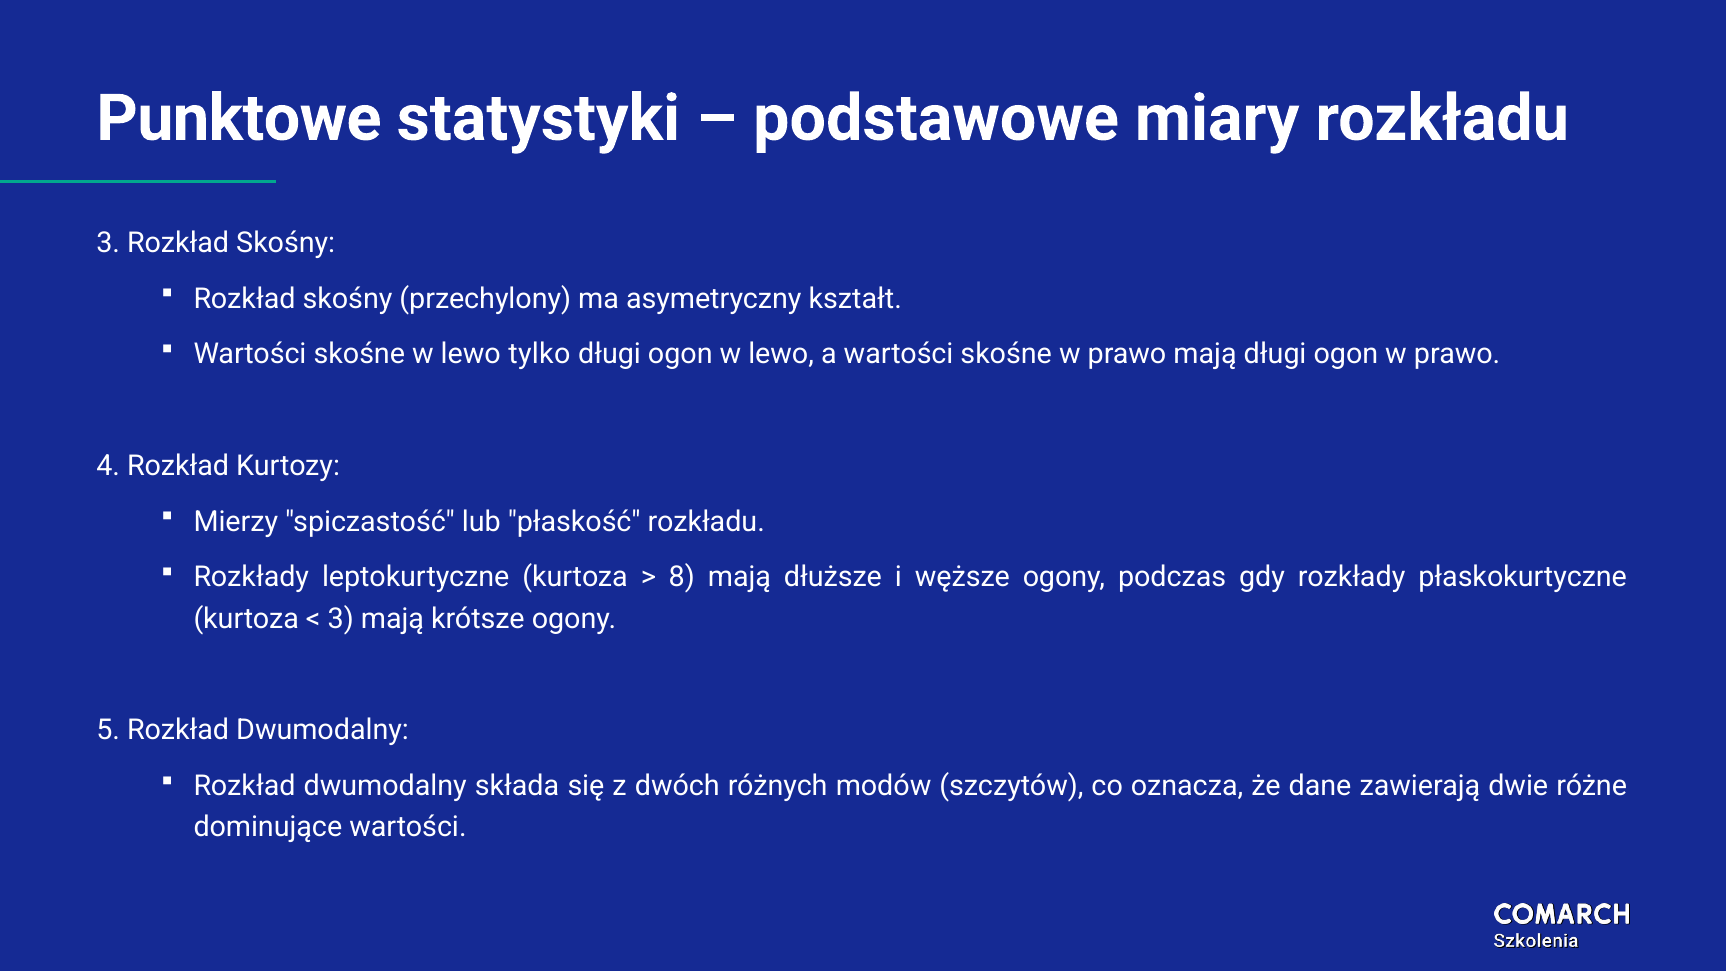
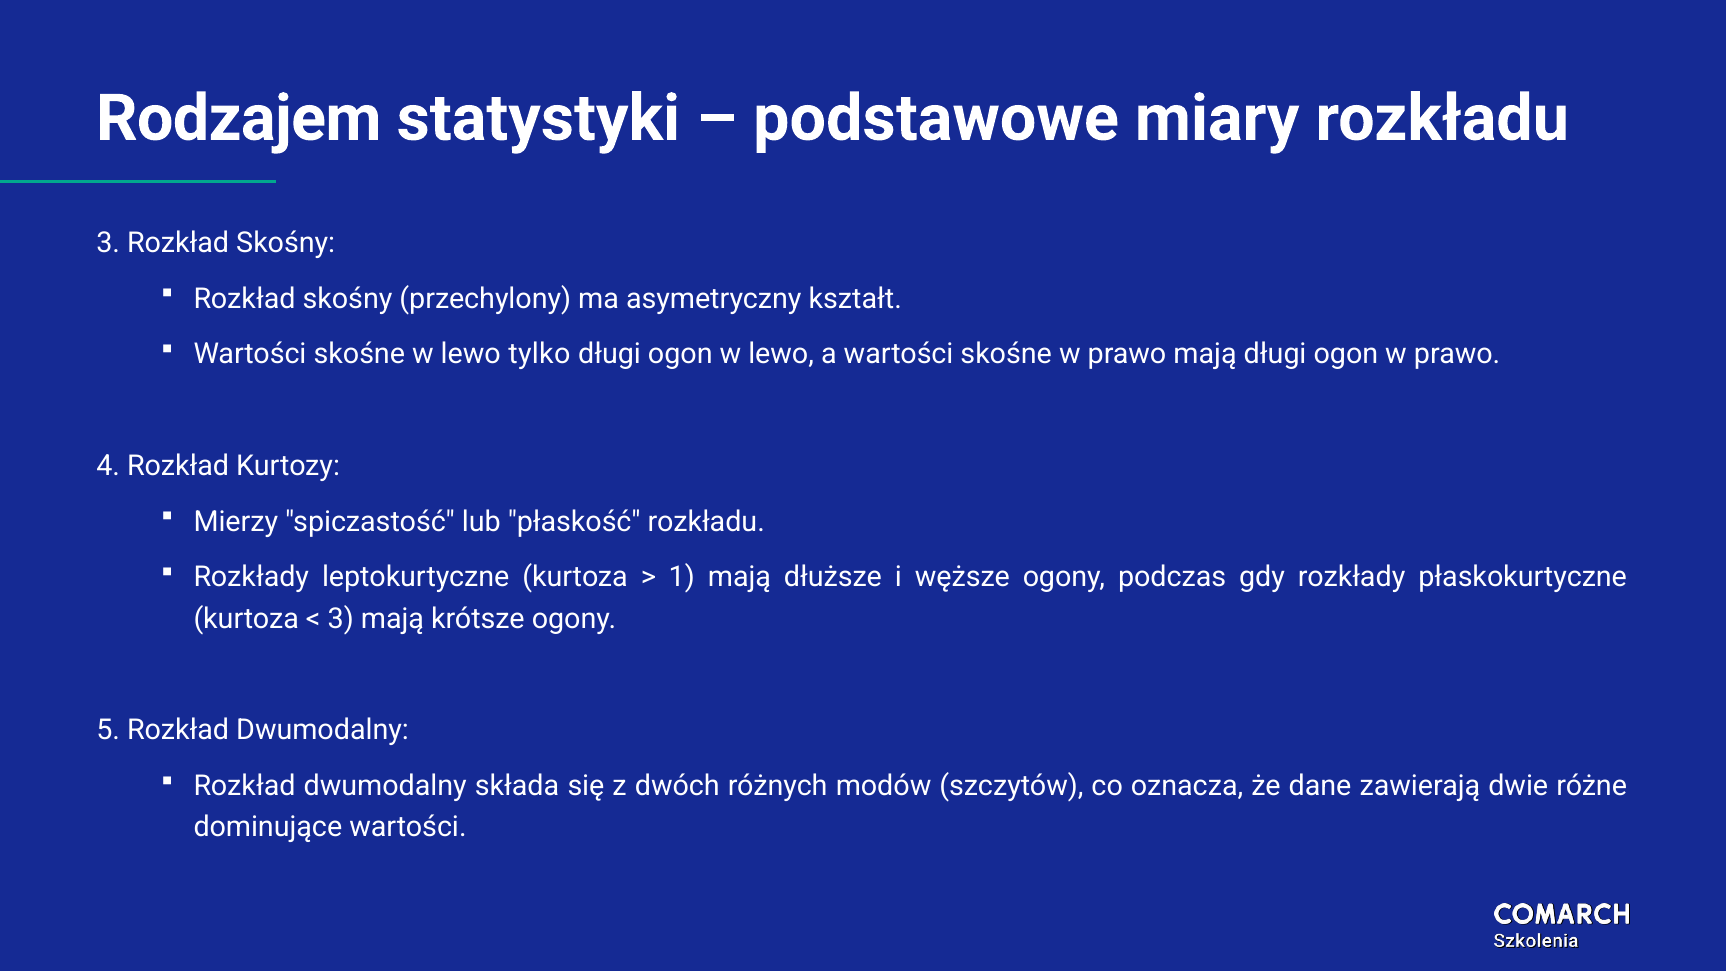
Punktowe: Punktowe -> Rodzajem
8: 8 -> 1
